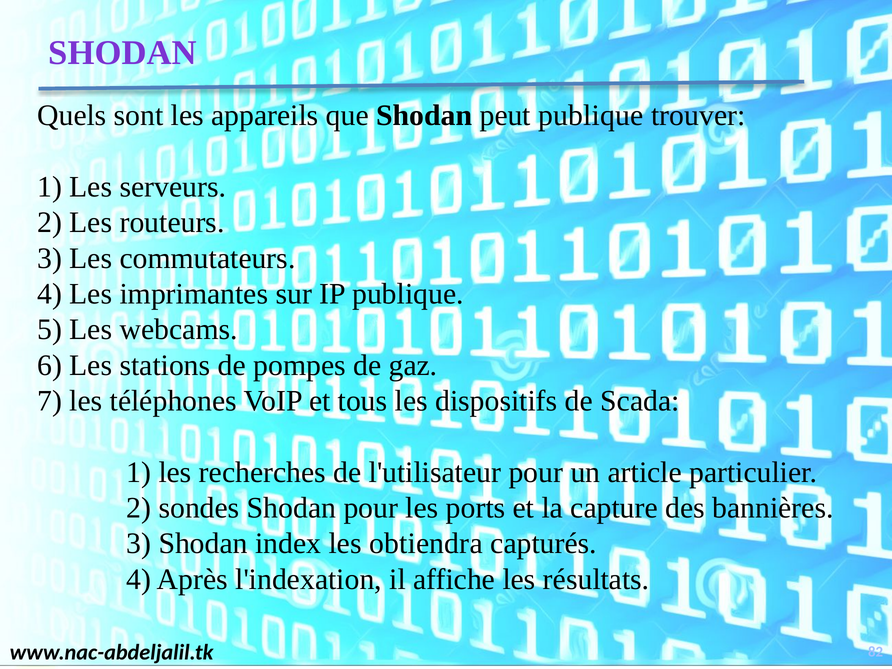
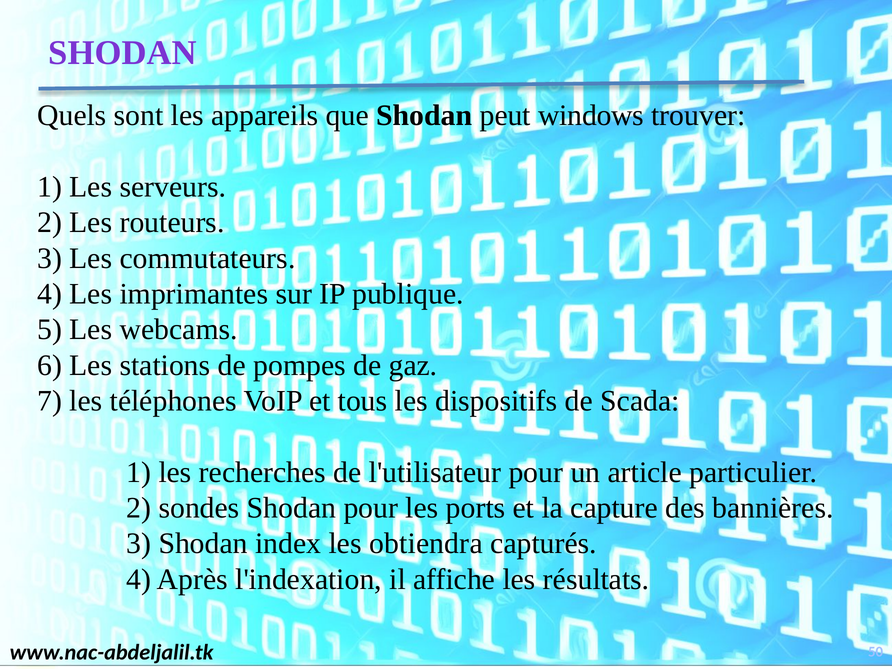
peut publique: publique -> windows
82: 82 -> 50
